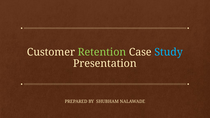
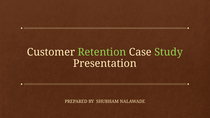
Study colour: light blue -> light green
